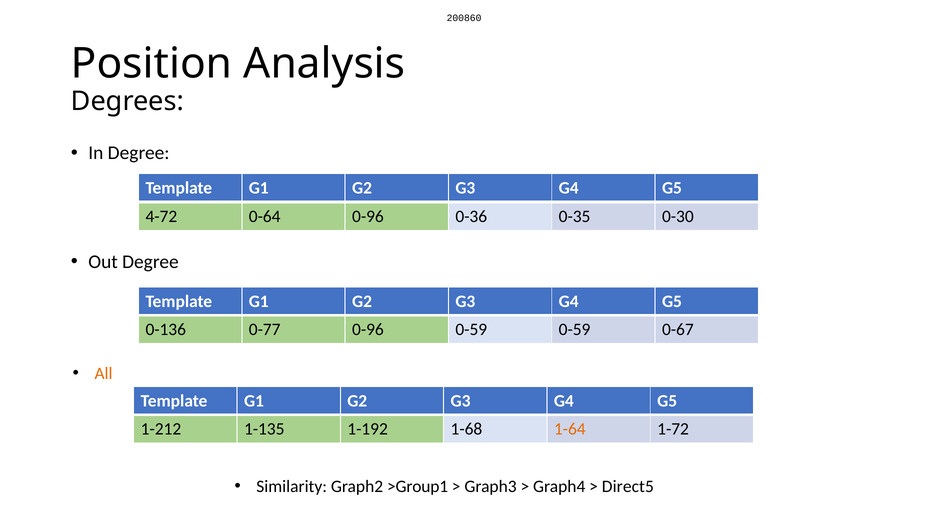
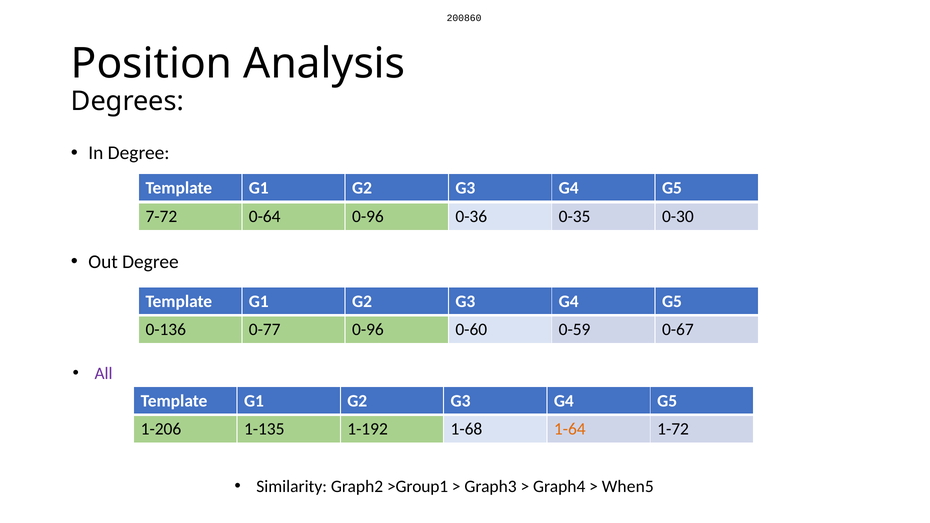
4-72: 4-72 -> 7-72
0-96 0-59: 0-59 -> 0-60
All colour: orange -> purple
1-212: 1-212 -> 1-206
Direct5: Direct5 -> When5
